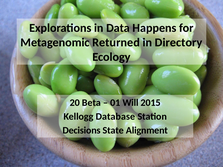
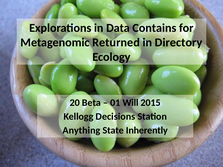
Happens: Happens -> Contains
Database: Database -> Decisions
Decisions: Decisions -> Anything
Alignment: Alignment -> Inherently
